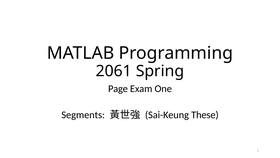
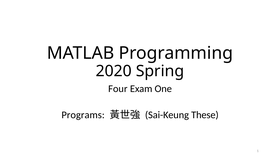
2061: 2061 -> 2020
Page: Page -> Four
Segments: Segments -> Programs
